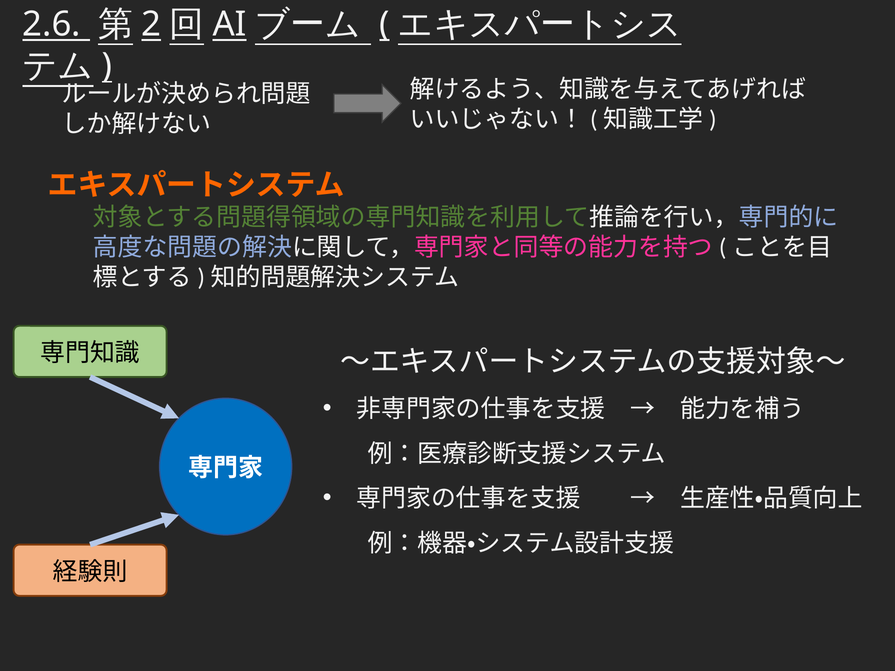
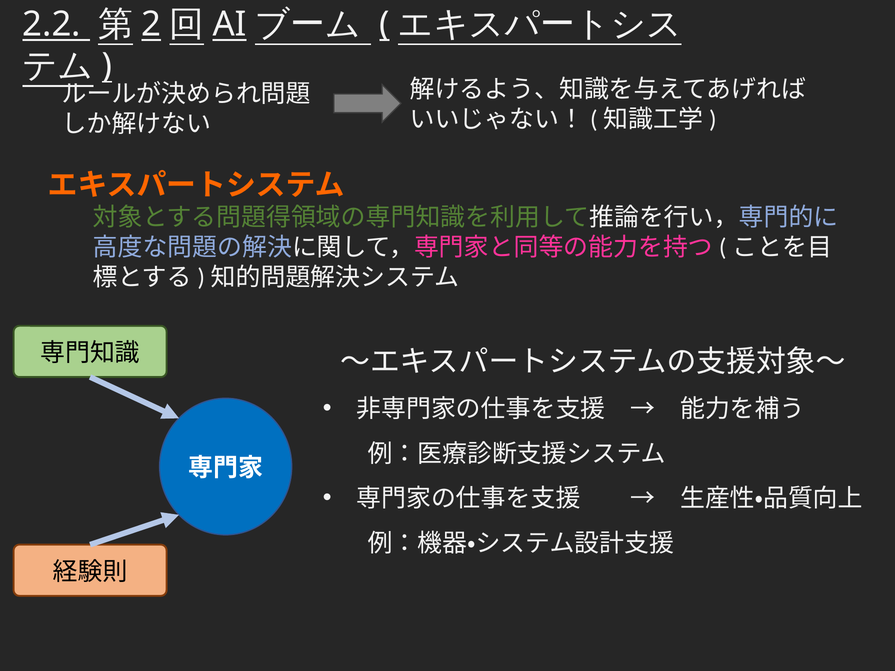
2.6: 2.6 -> 2.2
